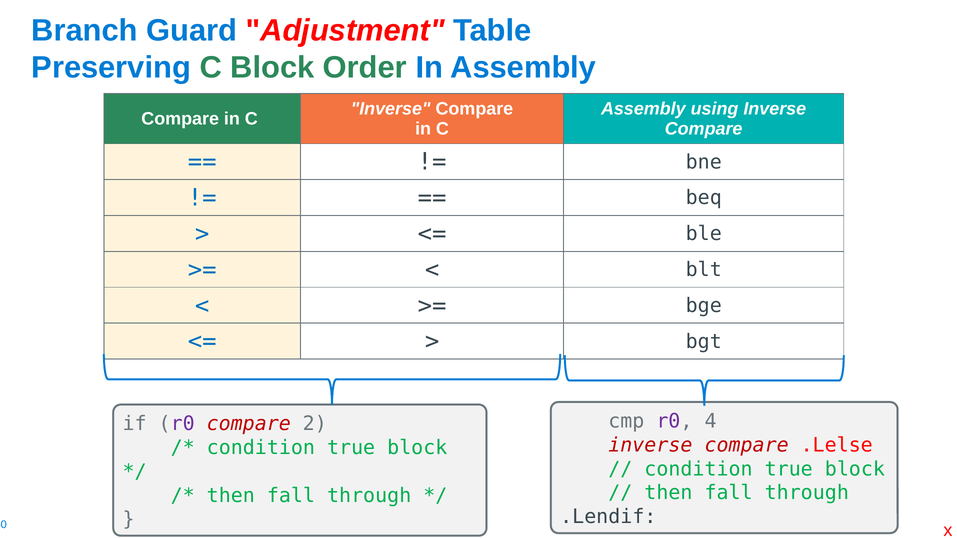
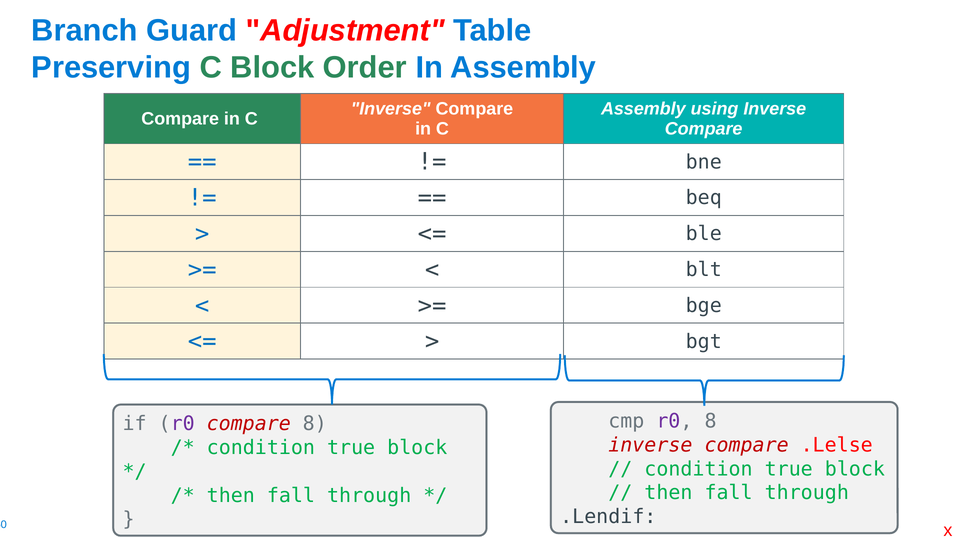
r0 4: 4 -> 8
compare 2: 2 -> 8
